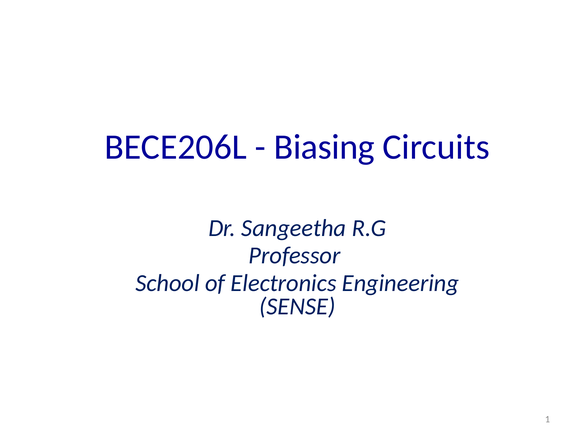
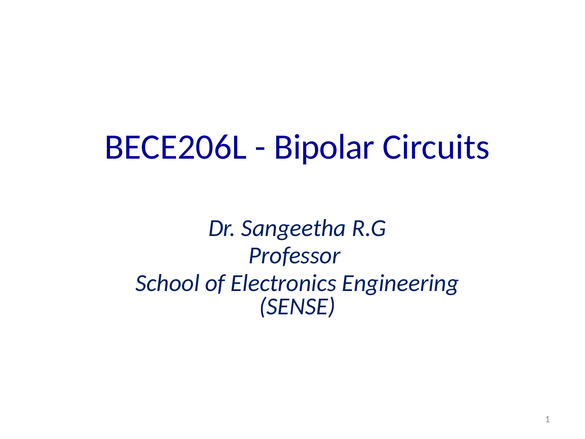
Biasing: Biasing -> Bipolar
